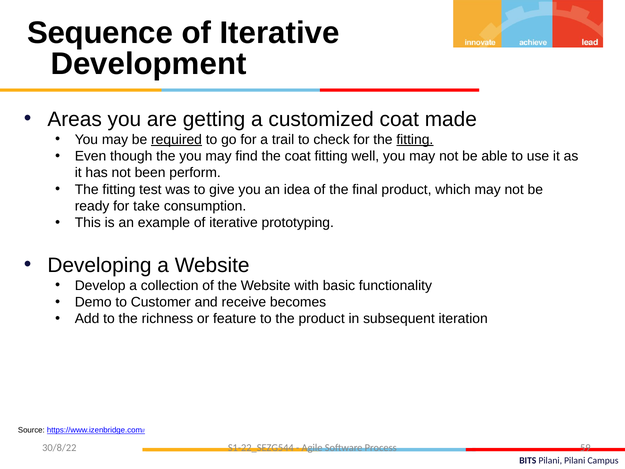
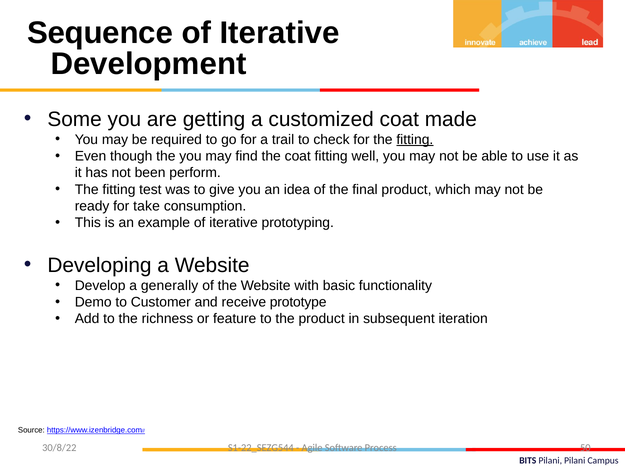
Areas: Areas -> Some
required underline: present -> none
collection: collection -> generally
becomes: becomes -> prototype
59: 59 -> 50
